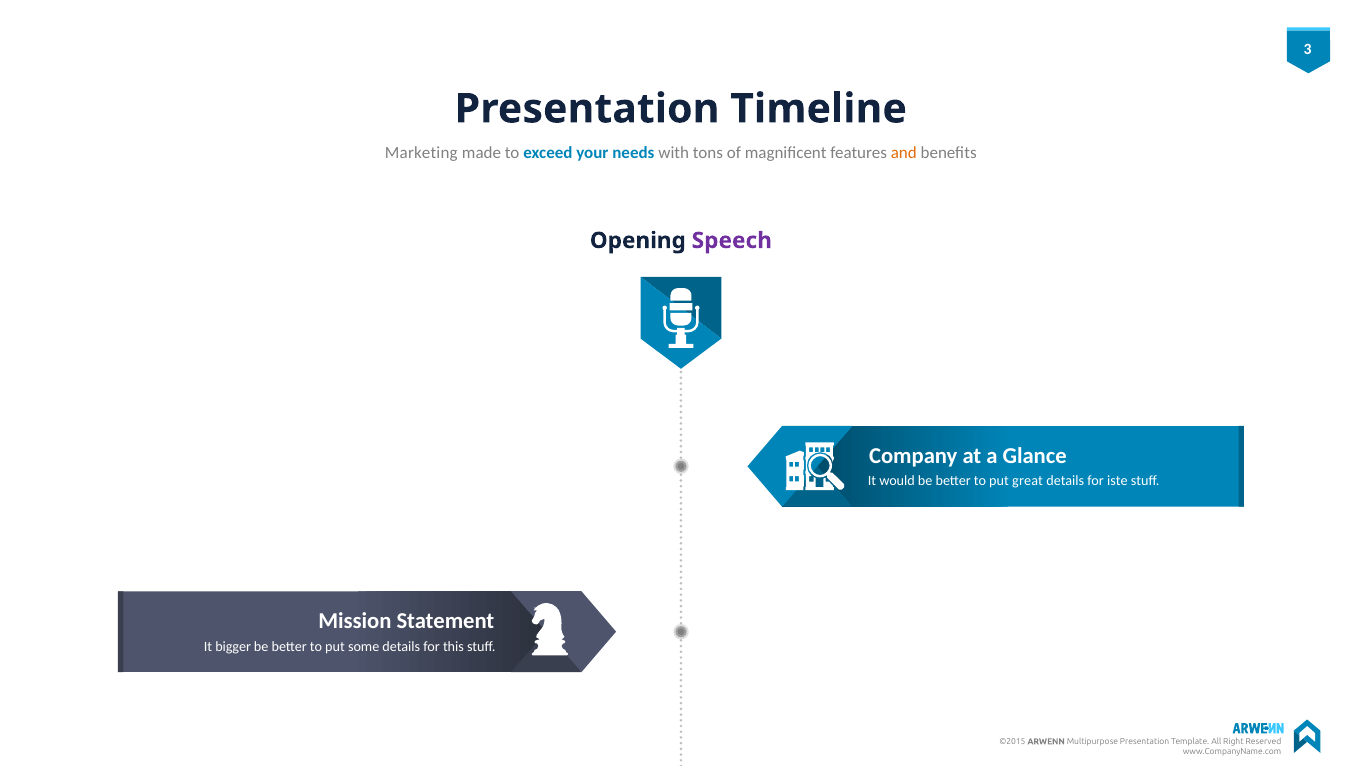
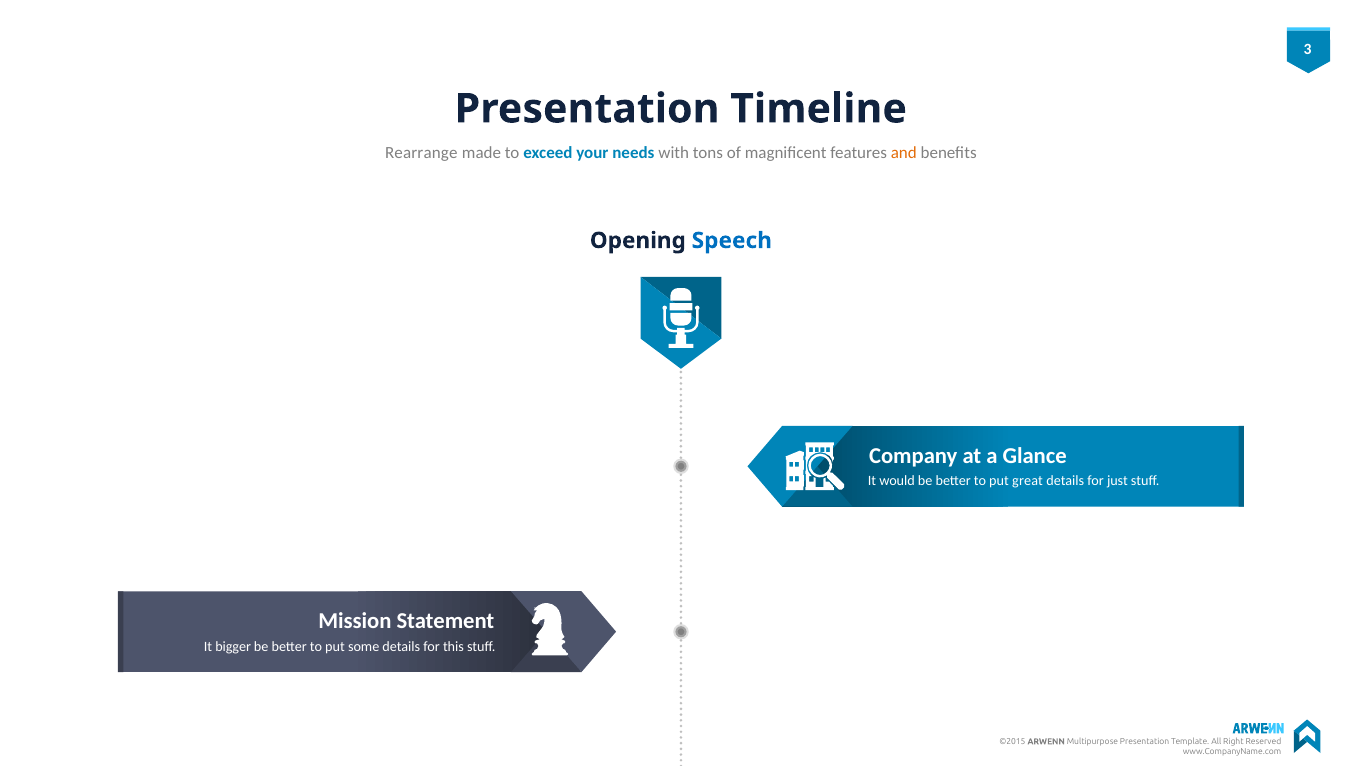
Marketing: Marketing -> Rearrange
Speech colour: purple -> blue
iste: iste -> just
